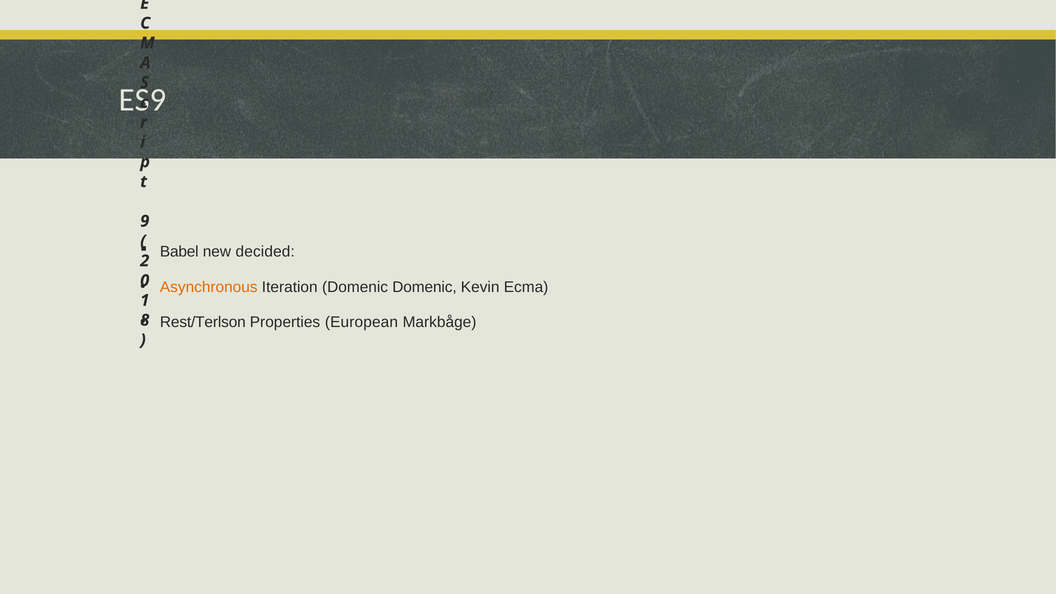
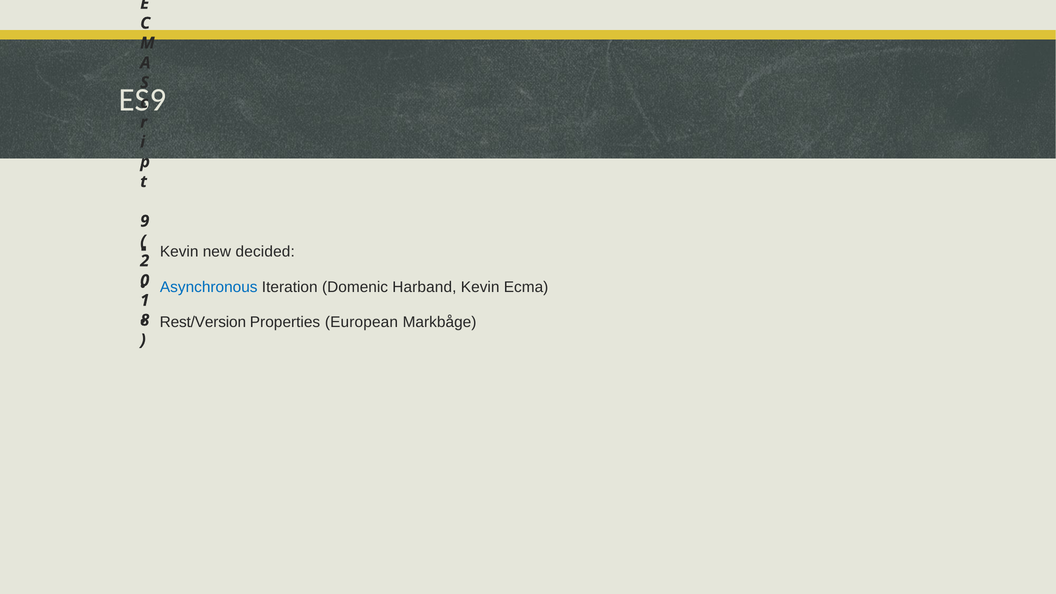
Babel at (179, 252): Babel -> Kevin
Asynchronous colour: orange -> blue
Domenic Domenic: Domenic -> Harband
Rest/Terlson: Rest/Terlson -> Rest/Version
